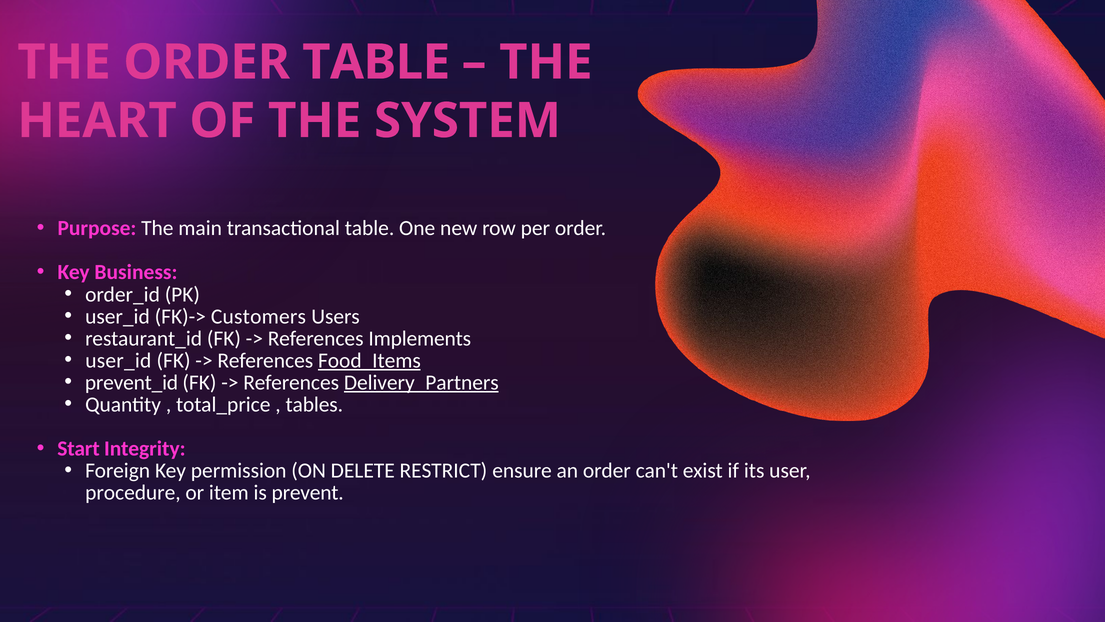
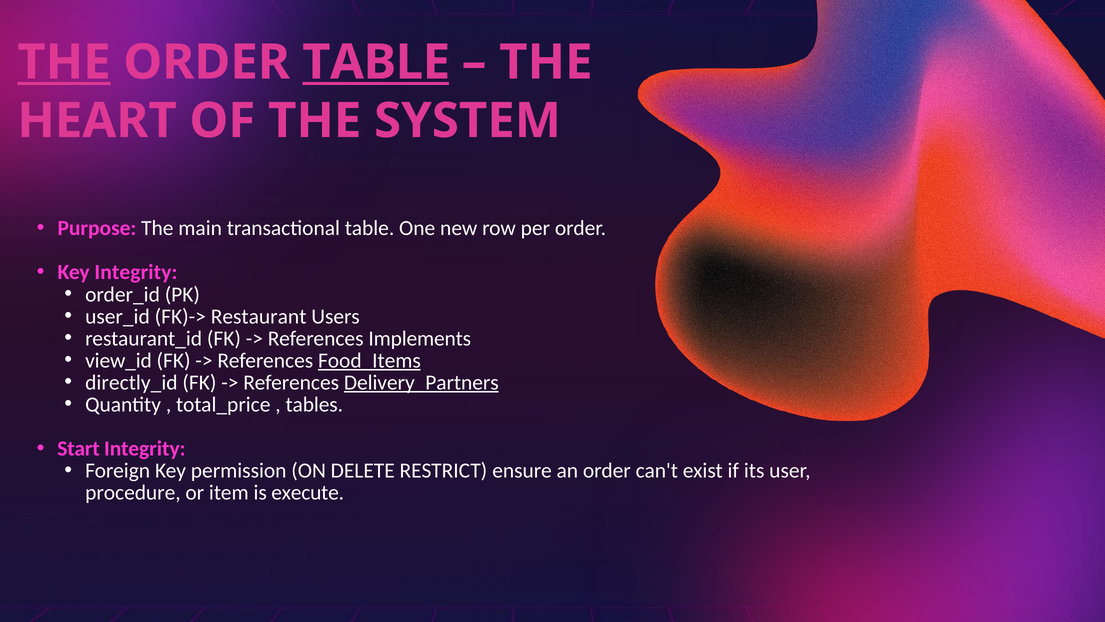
THE at (64, 62) underline: none -> present
TABLE at (376, 62) underline: none -> present
Key Business: Business -> Integrity
Customers: Customers -> Restaurant
user_id at (118, 360): user_id -> view_id
prevent_id: prevent_id -> directly_id
prevent: prevent -> execute
